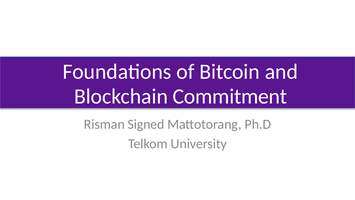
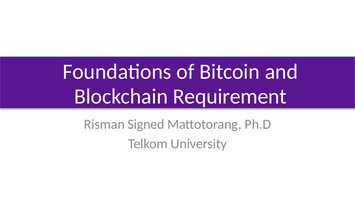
Commitment: Commitment -> Requirement
